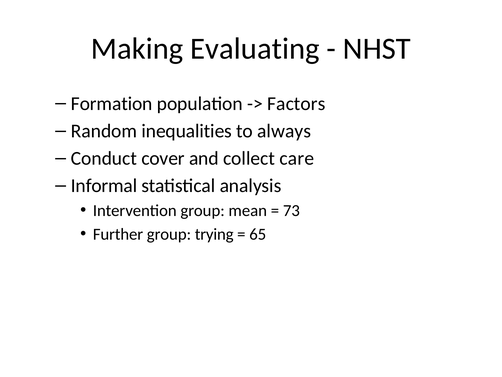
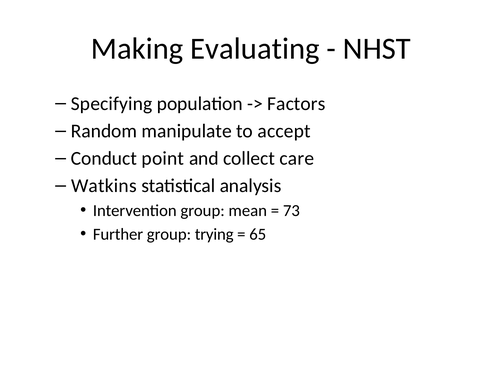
Formation: Formation -> Specifying
inequalities: inequalities -> manipulate
always: always -> accept
cover: cover -> point
Informal: Informal -> Watkins
